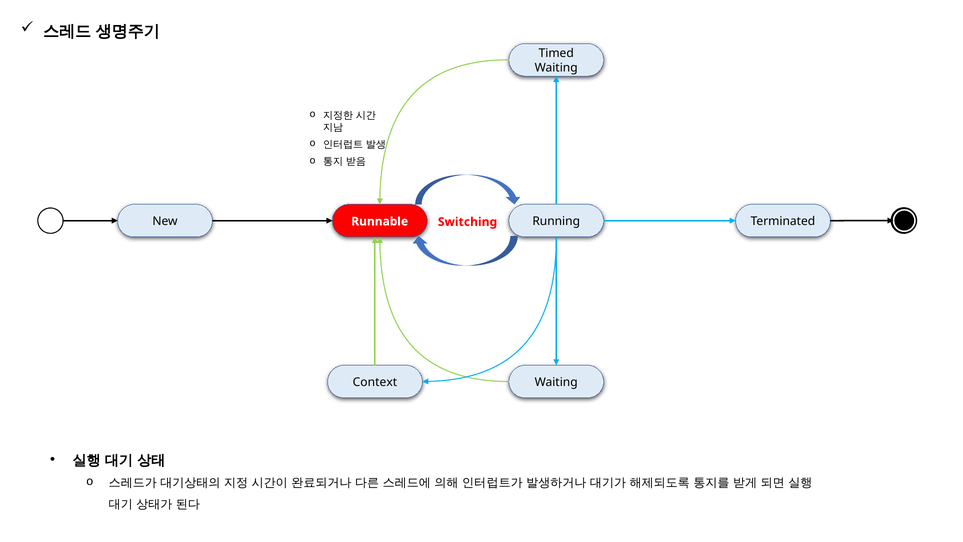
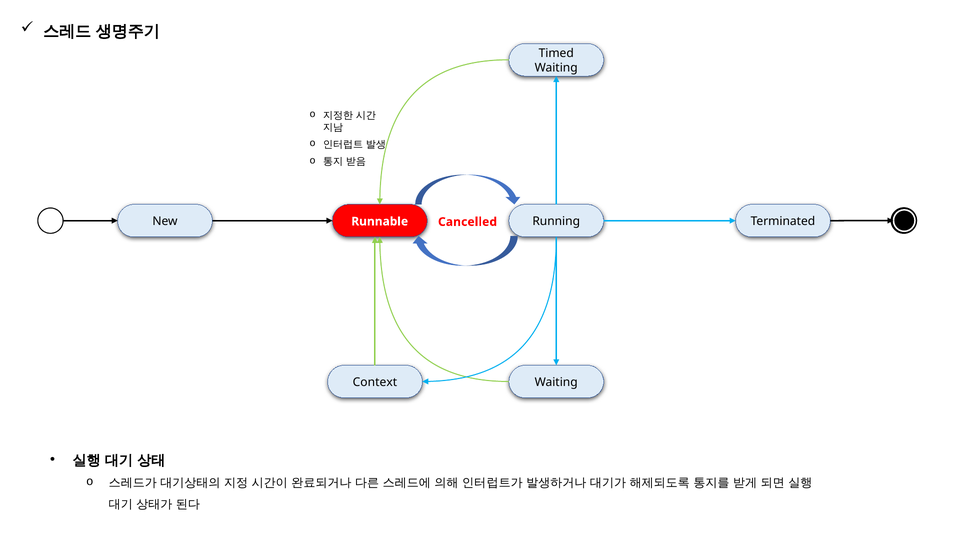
Switching: Switching -> Cancelled
